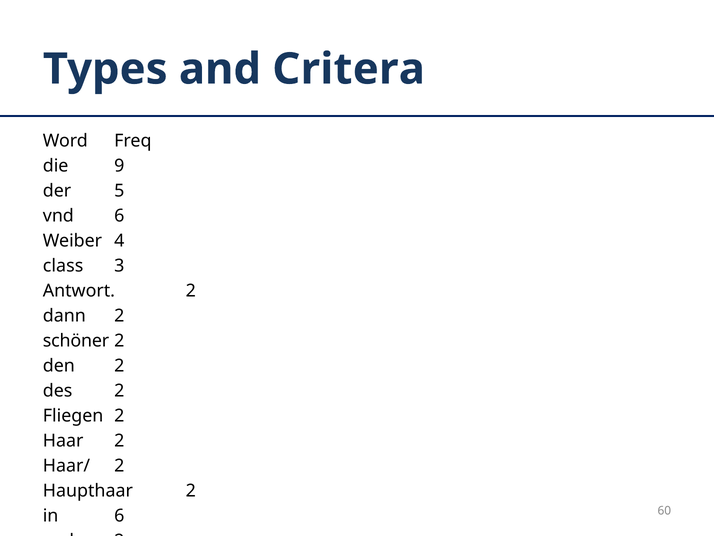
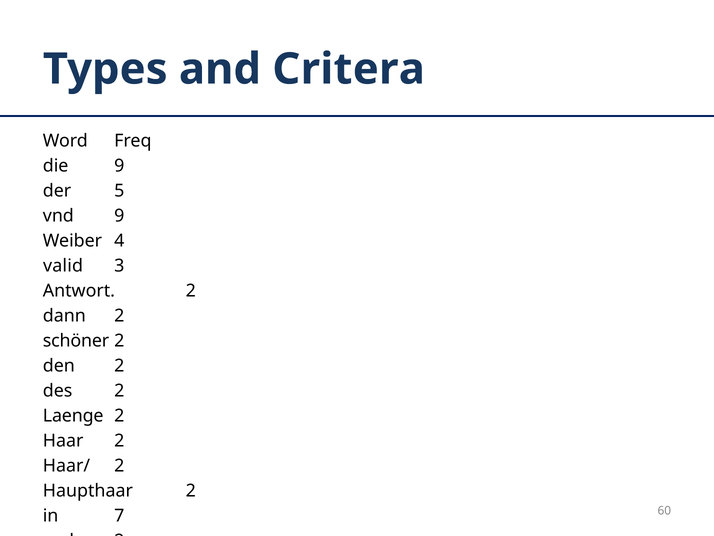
vnd 6: 6 -> 9
class: class -> valid
Fliegen: Fliegen -> Laenge
in 6: 6 -> 7
